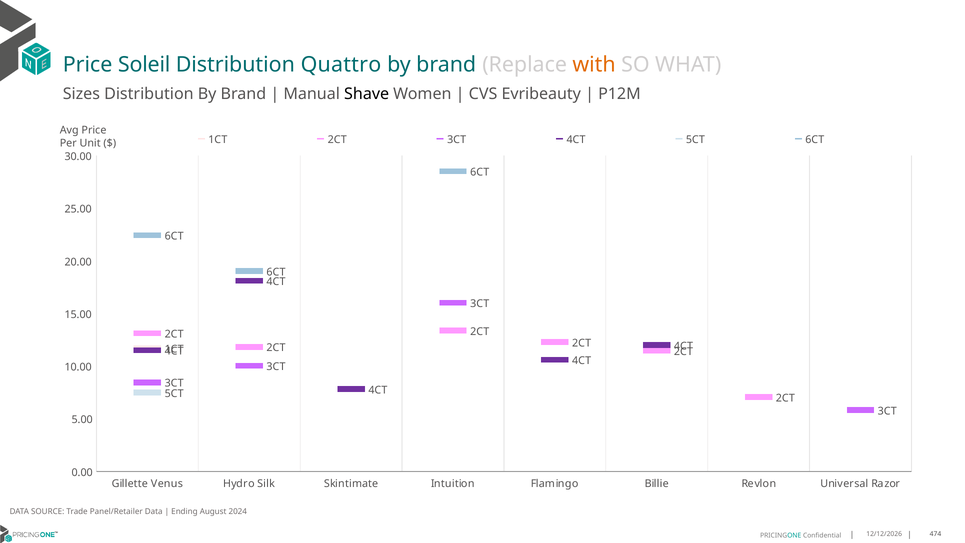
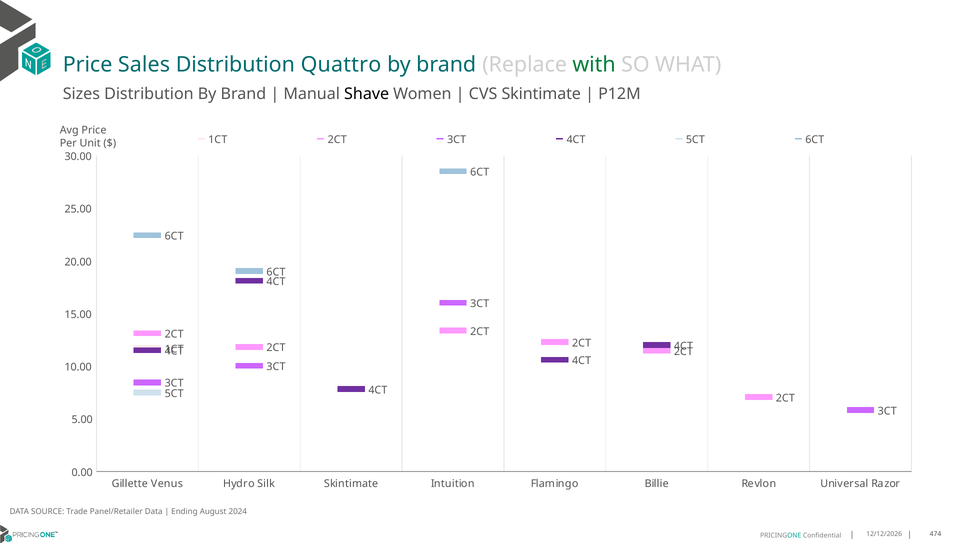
Soleil: Soleil -> Sales
with colour: orange -> green
CVS Evribeauty: Evribeauty -> Skintimate
